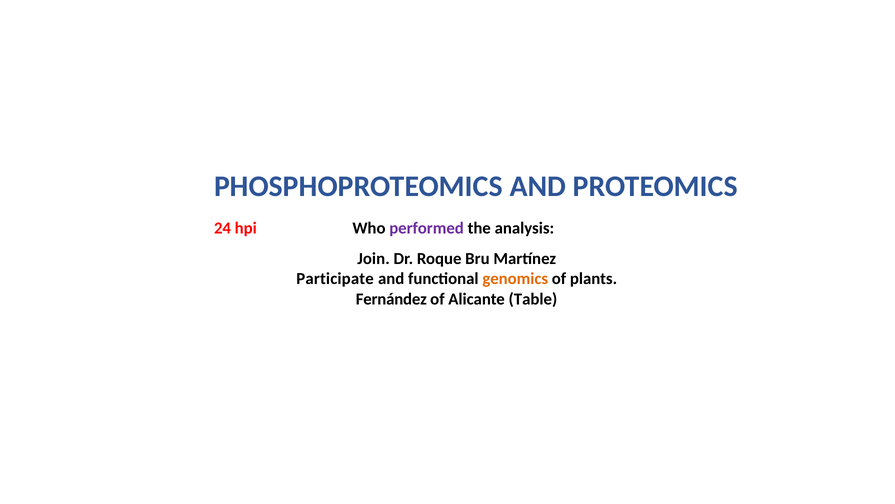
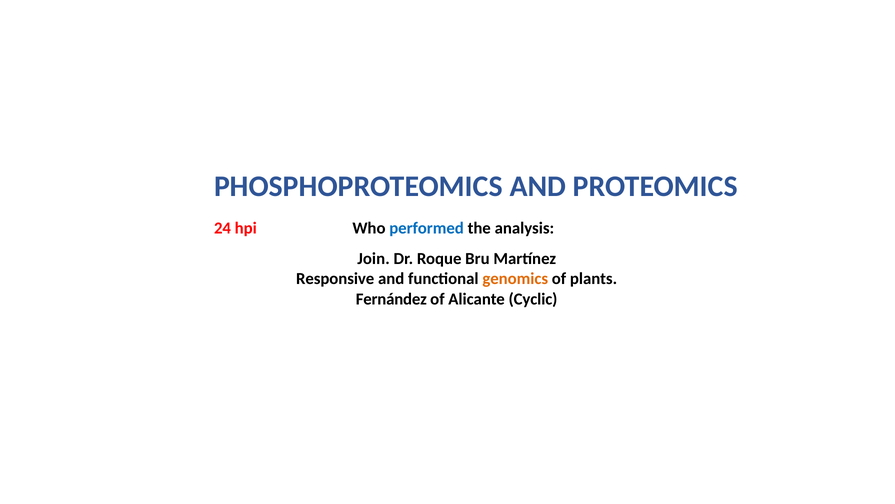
performed colour: purple -> blue
Participate: Participate -> Responsive
Table: Table -> Cyclic
